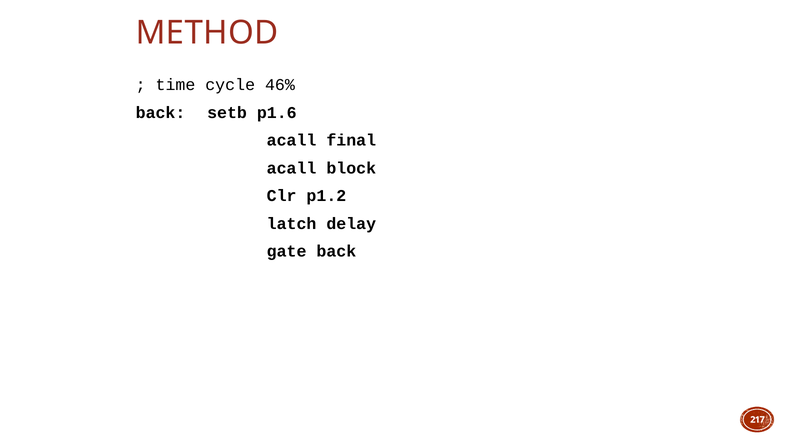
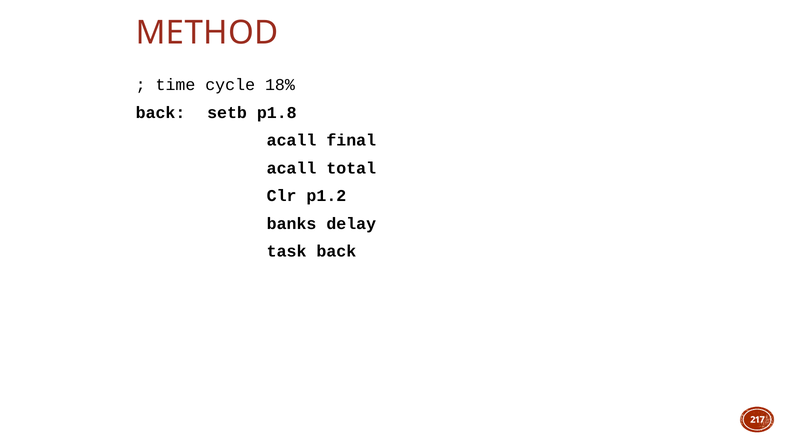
46%: 46% -> 18%
p1.6: p1.6 -> p1.8
block: block -> total
latch: latch -> banks
gate: gate -> task
